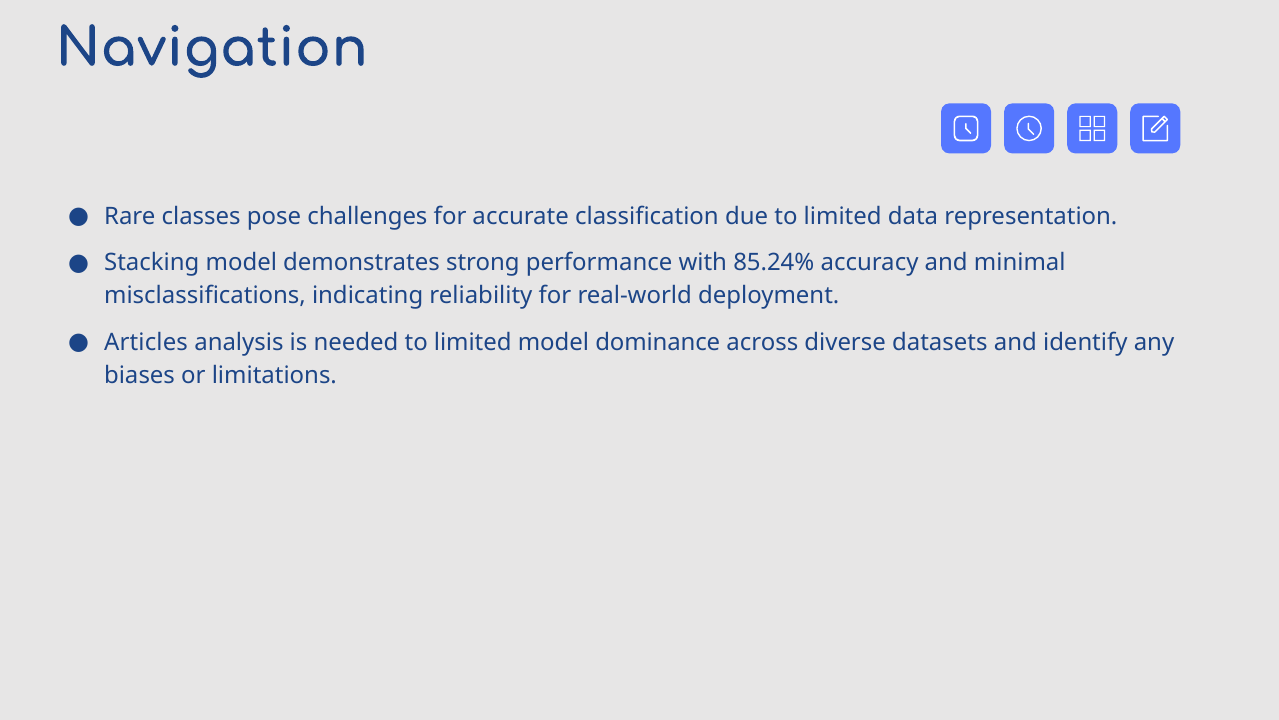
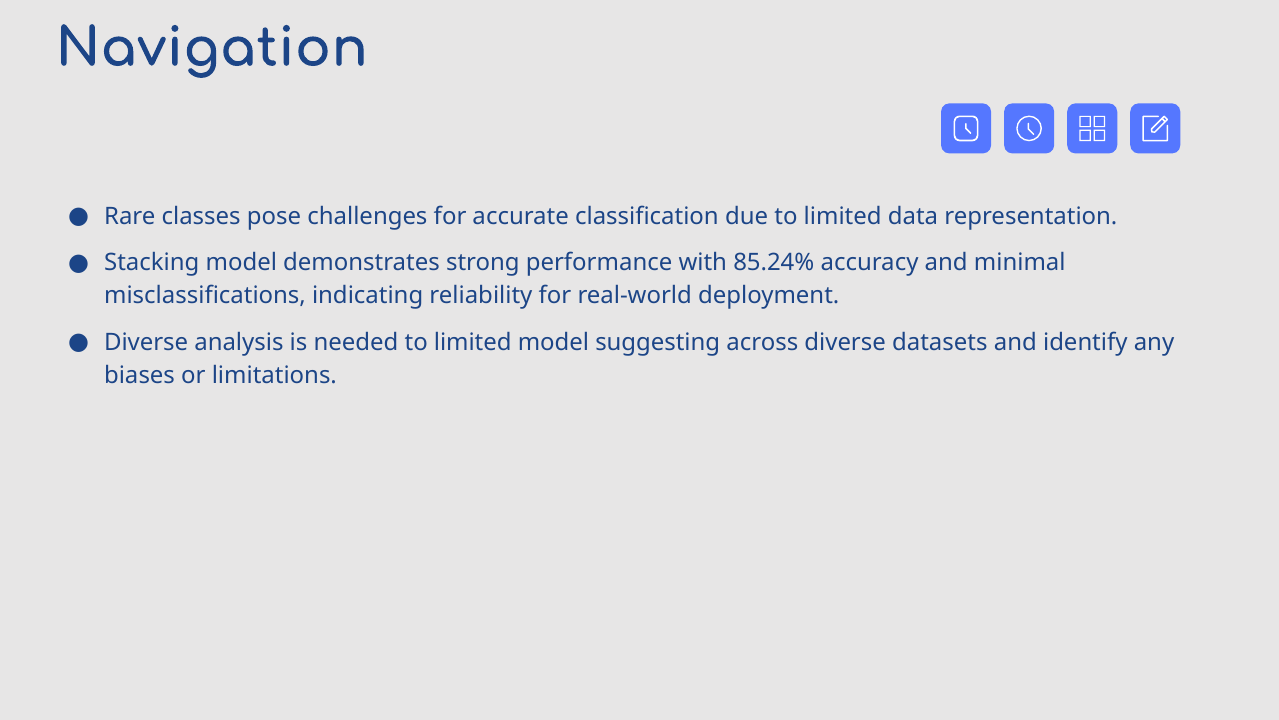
Articles at (146, 342): Articles -> Diverse
dominance: dominance -> suggesting
